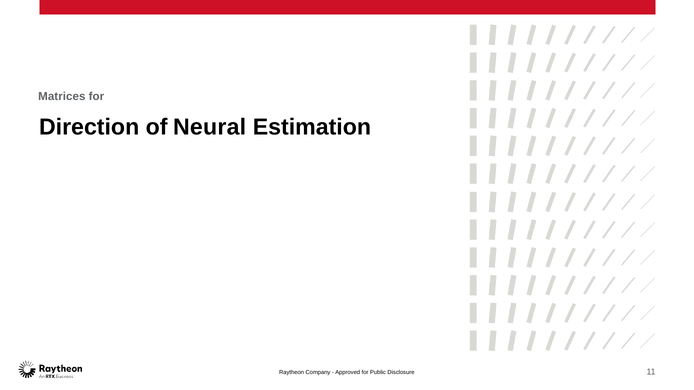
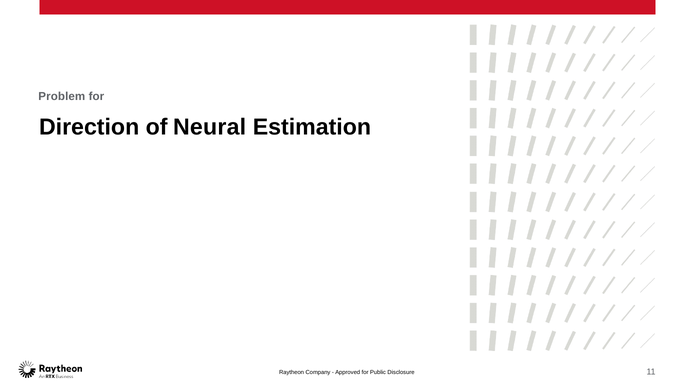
Matrices: Matrices -> Problem
